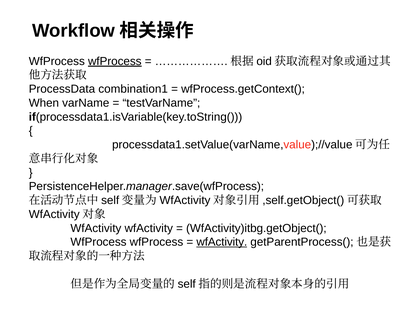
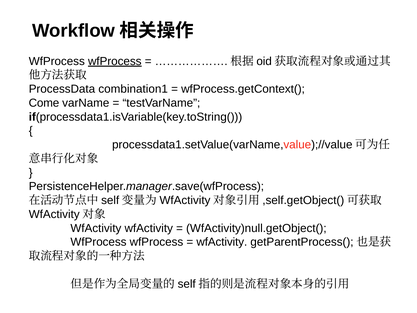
When: When -> Come
WfActivity)itbg.getObject(: WfActivity)itbg.getObject( -> WfActivity)null.getObject(
wfActivity at (222, 242) underline: present -> none
